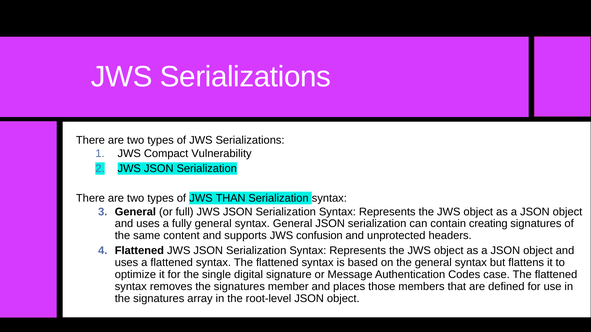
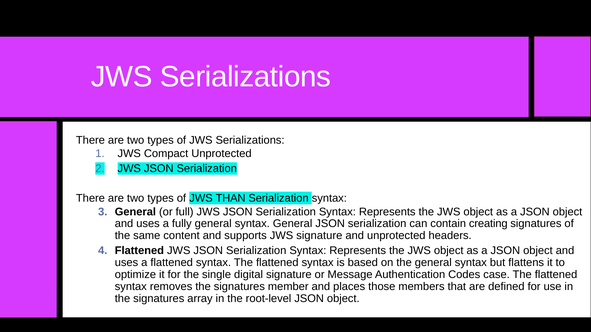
Compact Vulnerability: Vulnerability -> Unprotected
JWS confusion: confusion -> signature
